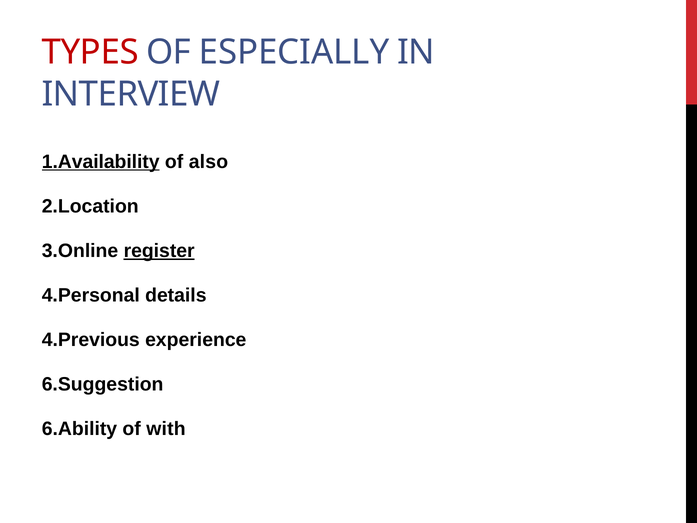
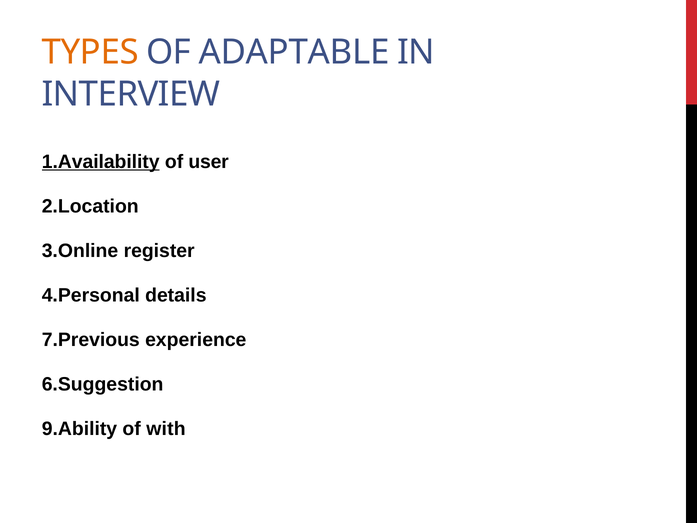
TYPES colour: red -> orange
ESPECIALLY: ESPECIALLY -> ADAPTABLE
also: also -> user
register underline: present -> none
4.Previous: 4.Previous -> 7.Previous
6.Ability: 6.Ability -> 9.Ability
